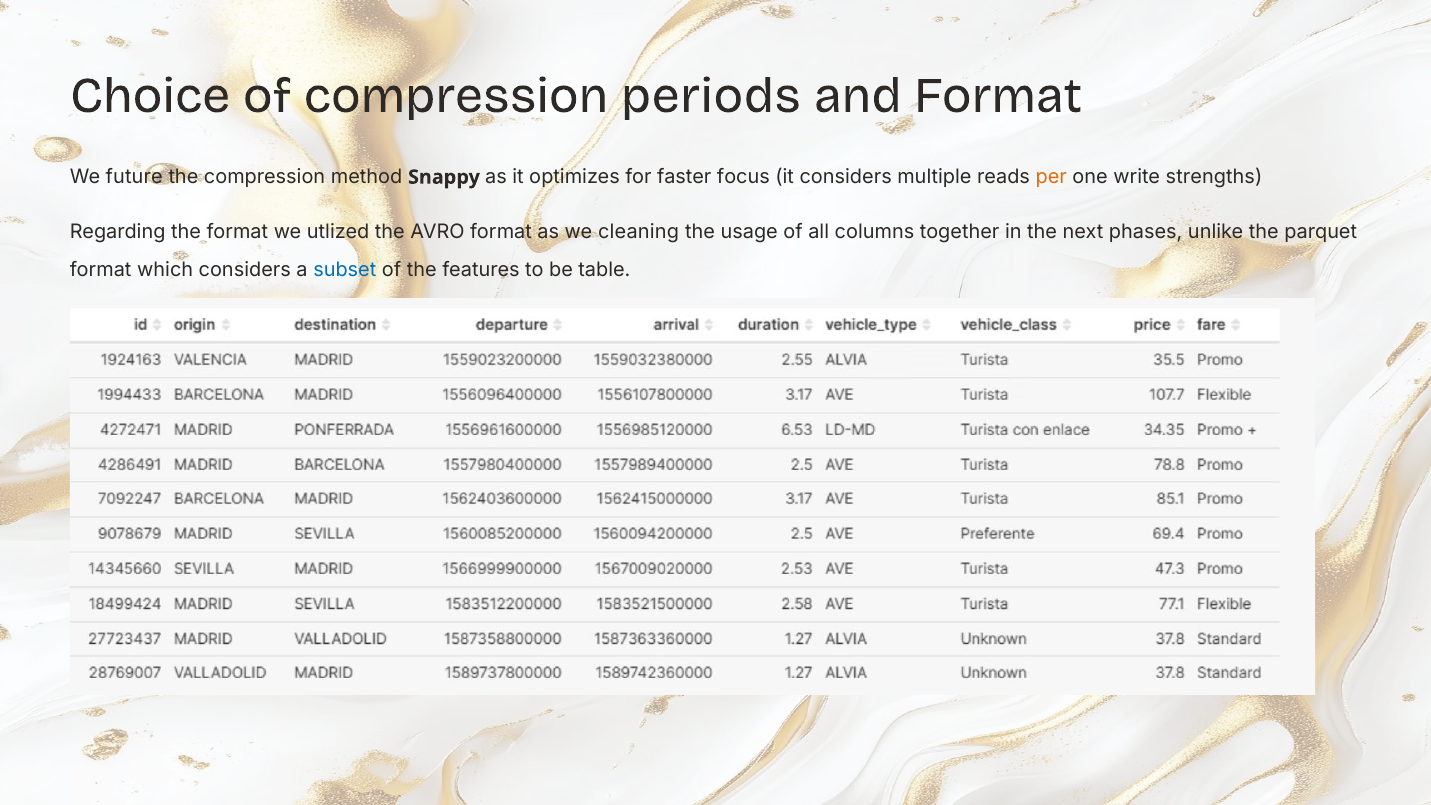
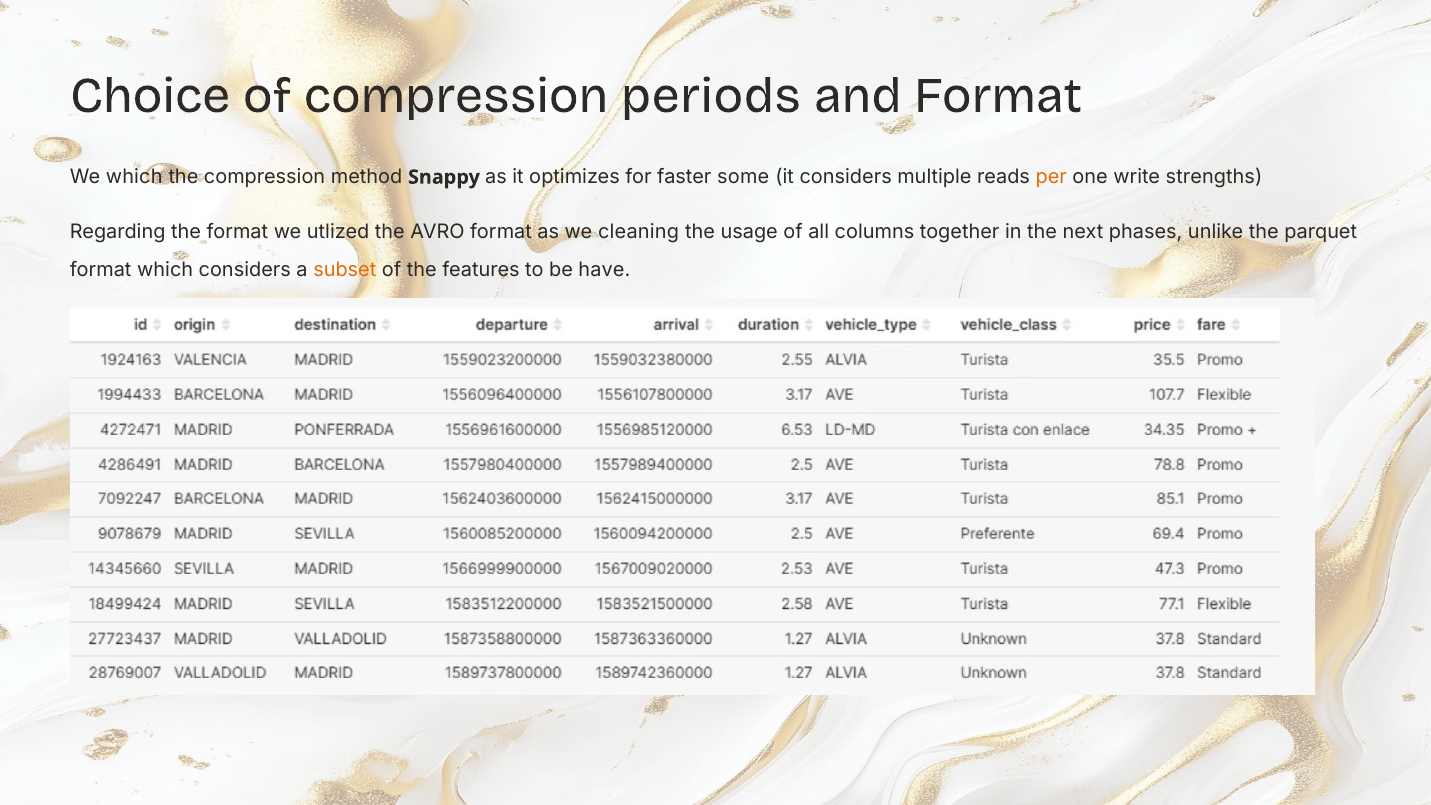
We future: future -> which
focus: focus -> some
subset colour: blue -> orange
table: table -> have
